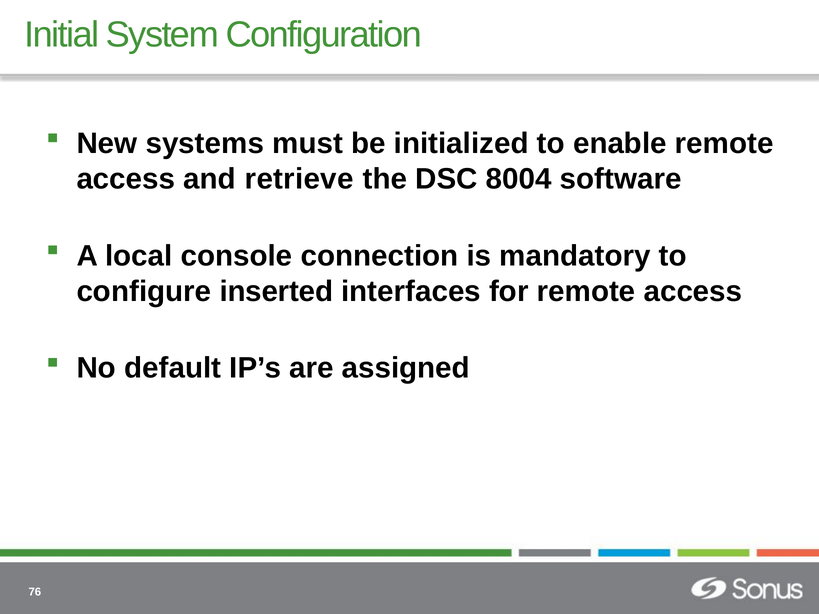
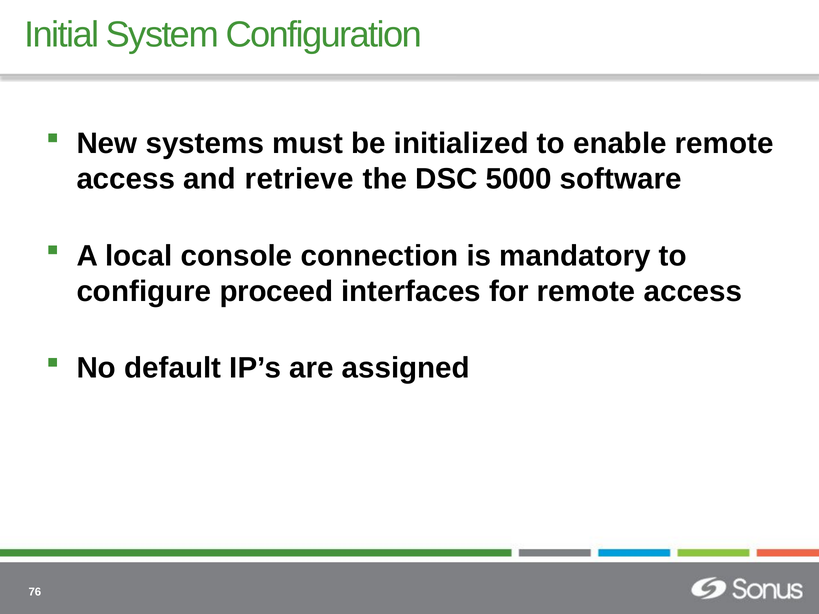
8004: 8004 -> 5000
inserted: inserted -> proceed
